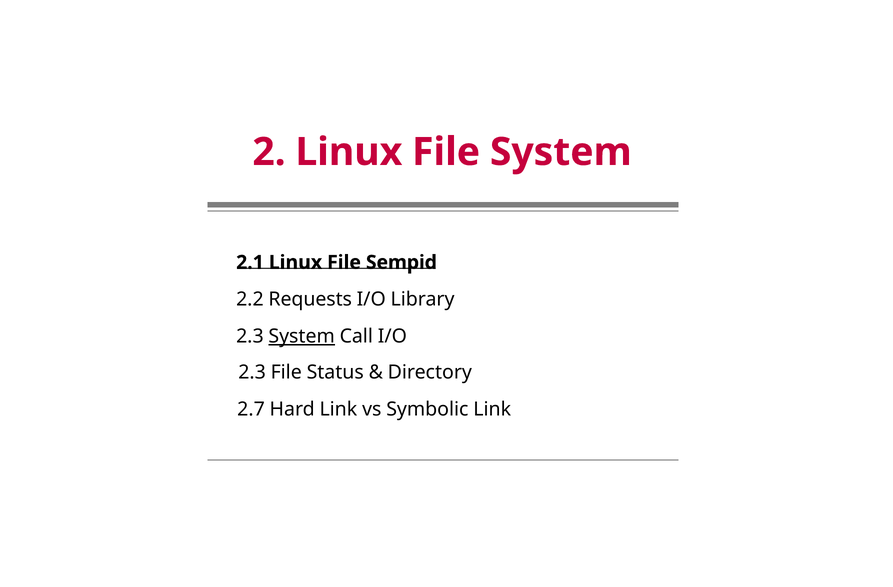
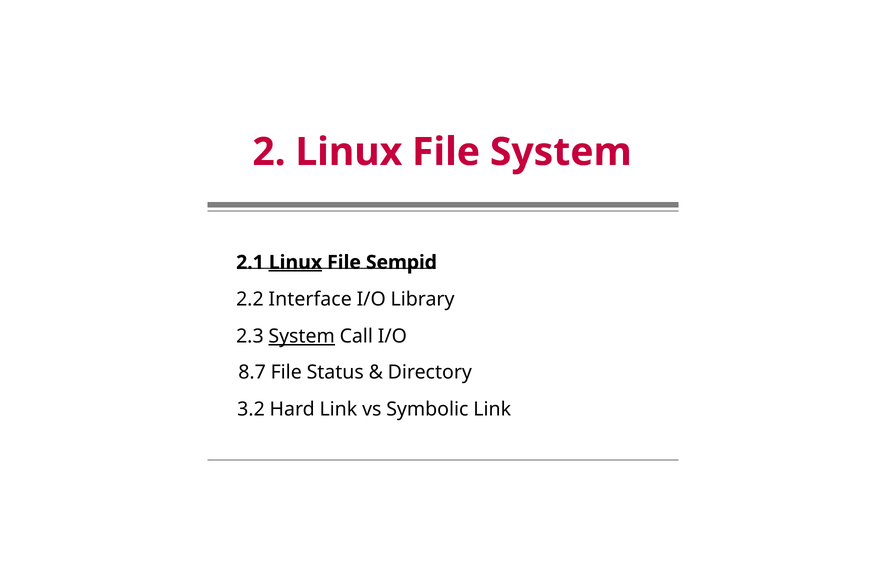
Linux at (295, 262) underline: none -> present
Requests: Requests -> Interface
2.3 at (252, 372): 2.3 -> 8.7
2.7: 2.7 -> 3.2
